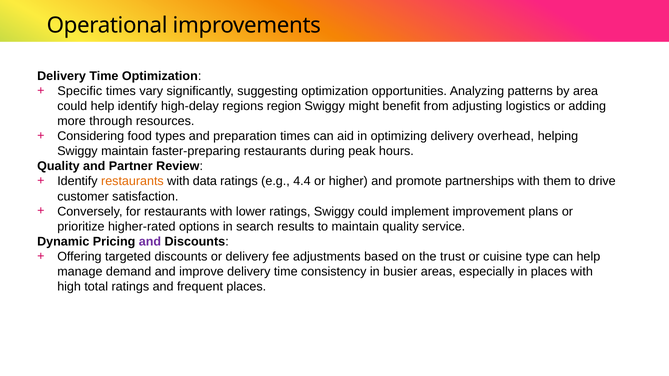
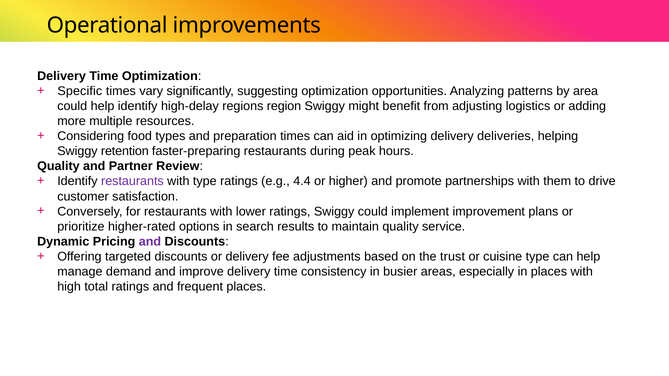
through: through -> multiple
overhead: overhead -> deliveries
Swiggy maintain: maintain -> retention
restaurants at (132, 181) colour: orange -> purple
with data: data -> type
